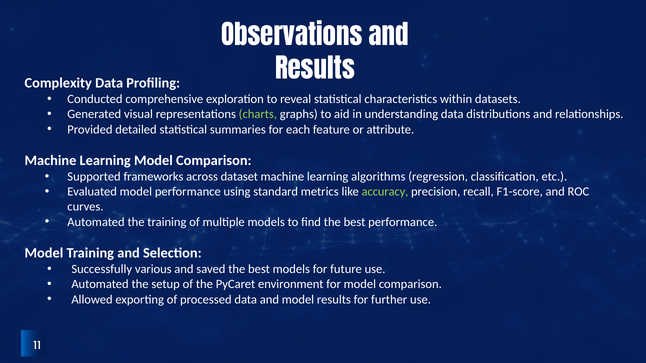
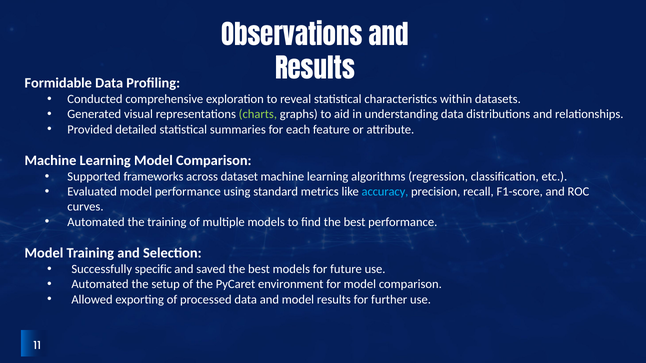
Complexity: Complexity -> Formidable
accuracy colour: light green -> light blue
various: various -> specific
